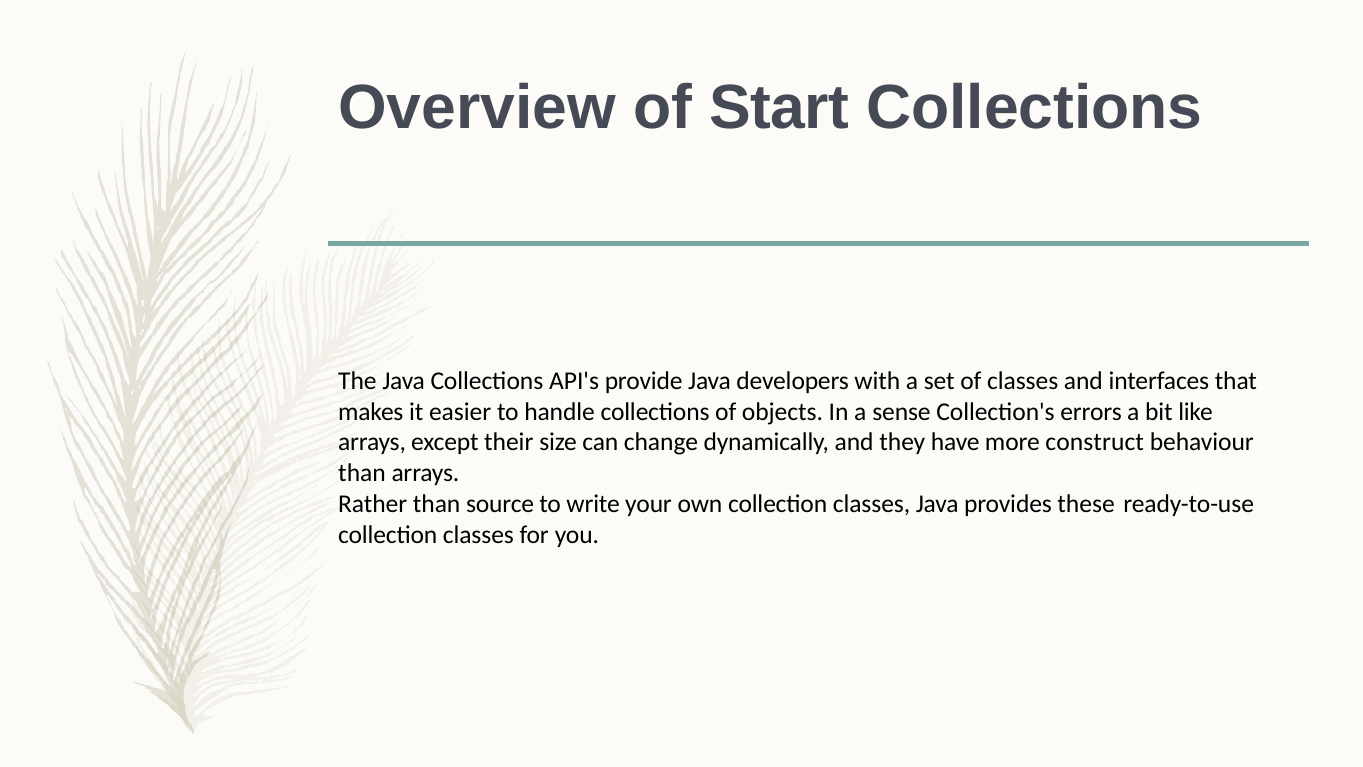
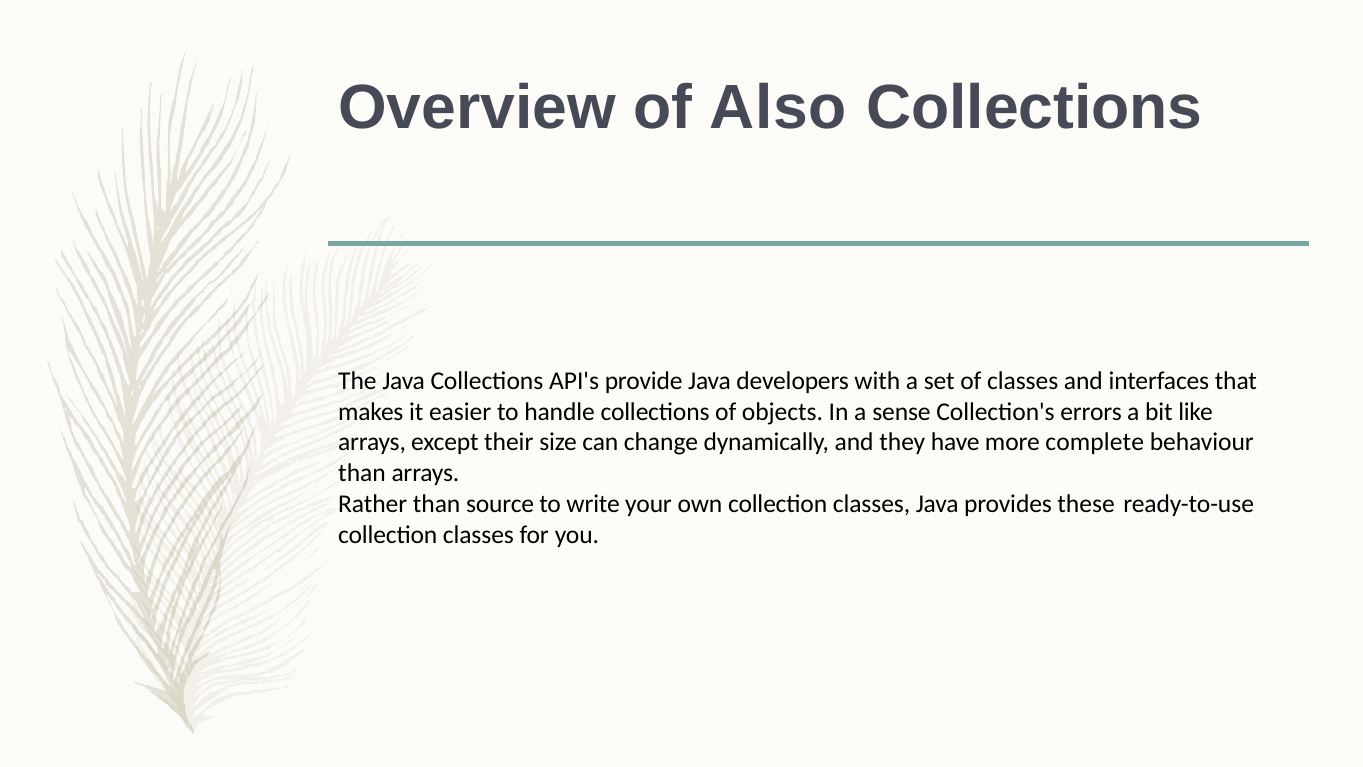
Start: Start -> Also
construct: construct -> complete
